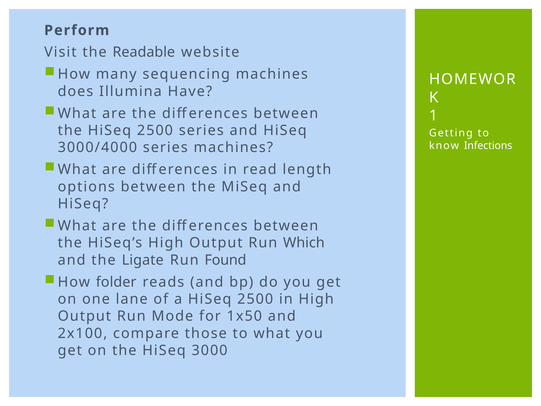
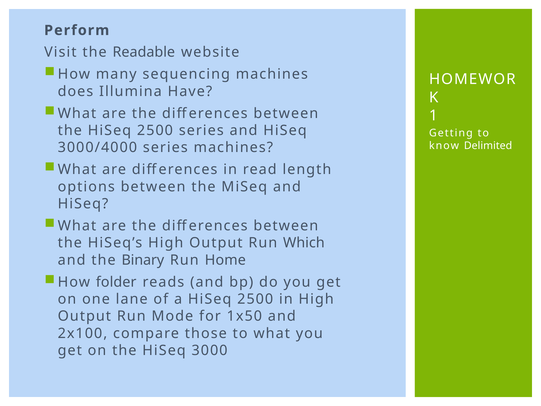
Infections: Infections -> Delimited
Ligate: Ligate -> Binary
Found: Found -> Home
